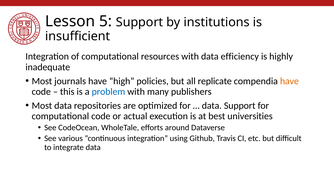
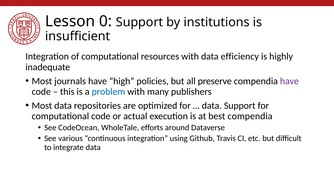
5: 5 -> 0
replicate: replicate -> preserve
have at (289, 81) colour: orange -> purple
best universities: universities -> compendia
